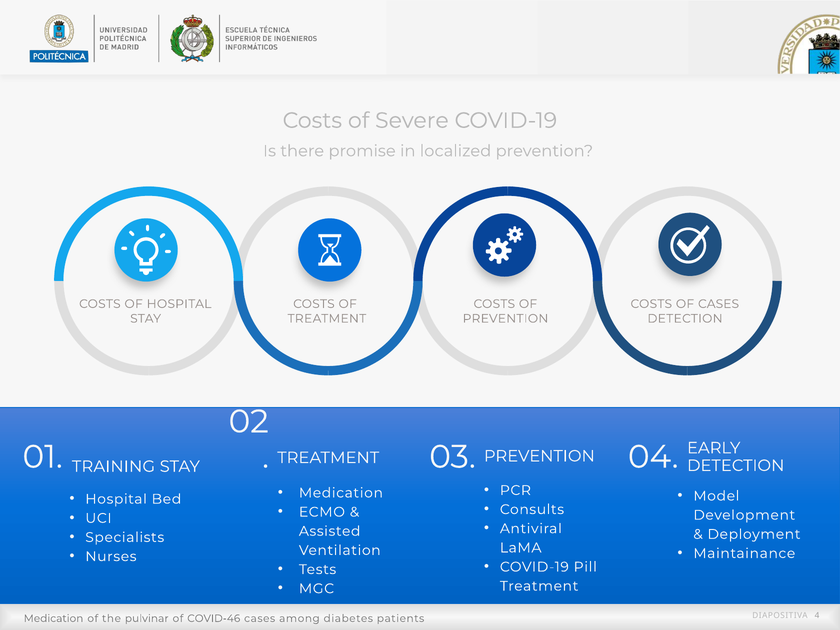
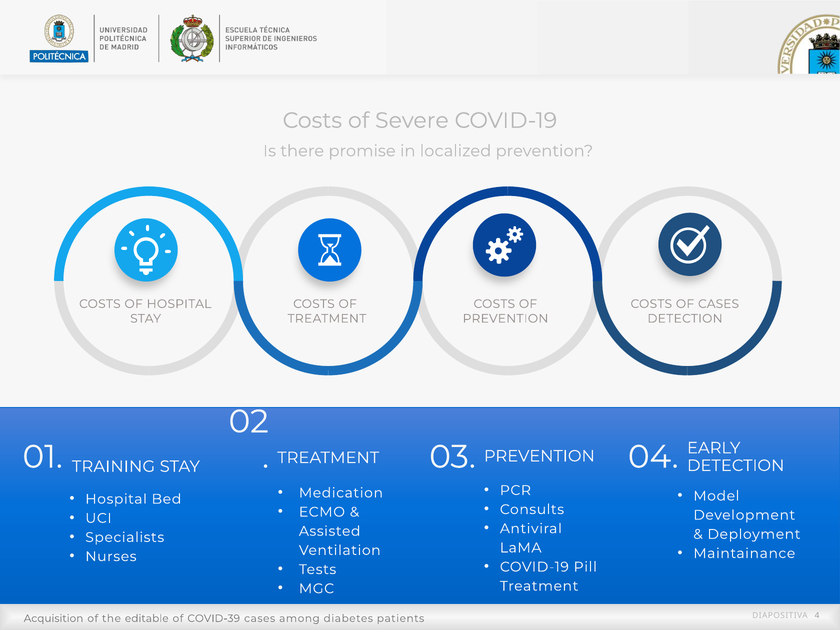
Medication at (54, 618): Medication -> Acquisition
pulvinar: pulvinar -> editable
COVID-46: COVID-46 -> COVID-39
